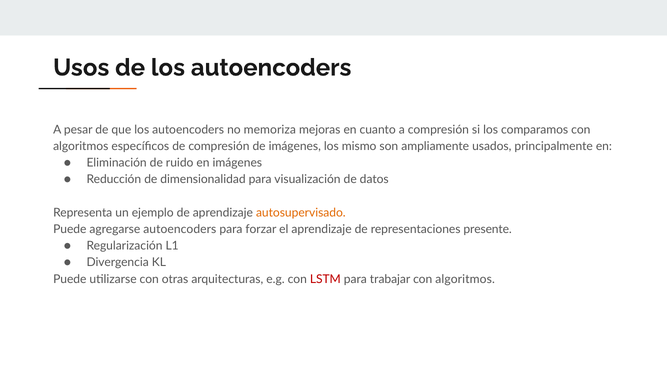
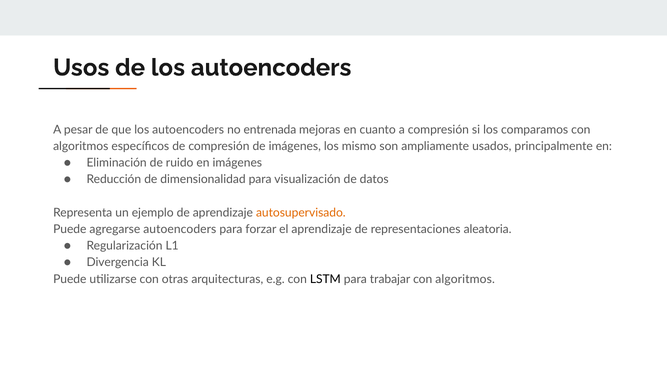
memoriza: memoriza -> entrenada
presente: presente -> aleatoria
LSTM colour: red -> black
